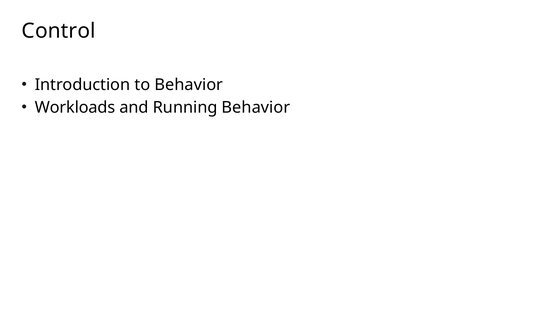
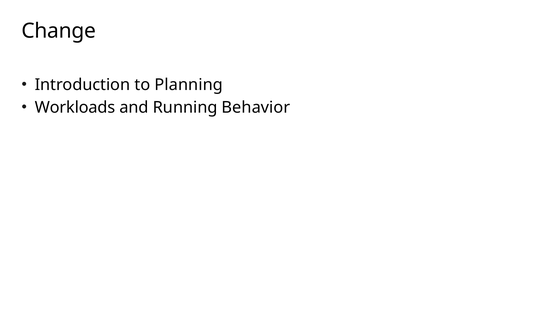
Control: Control -> Change
to Behavior: Behavior -> Planning
